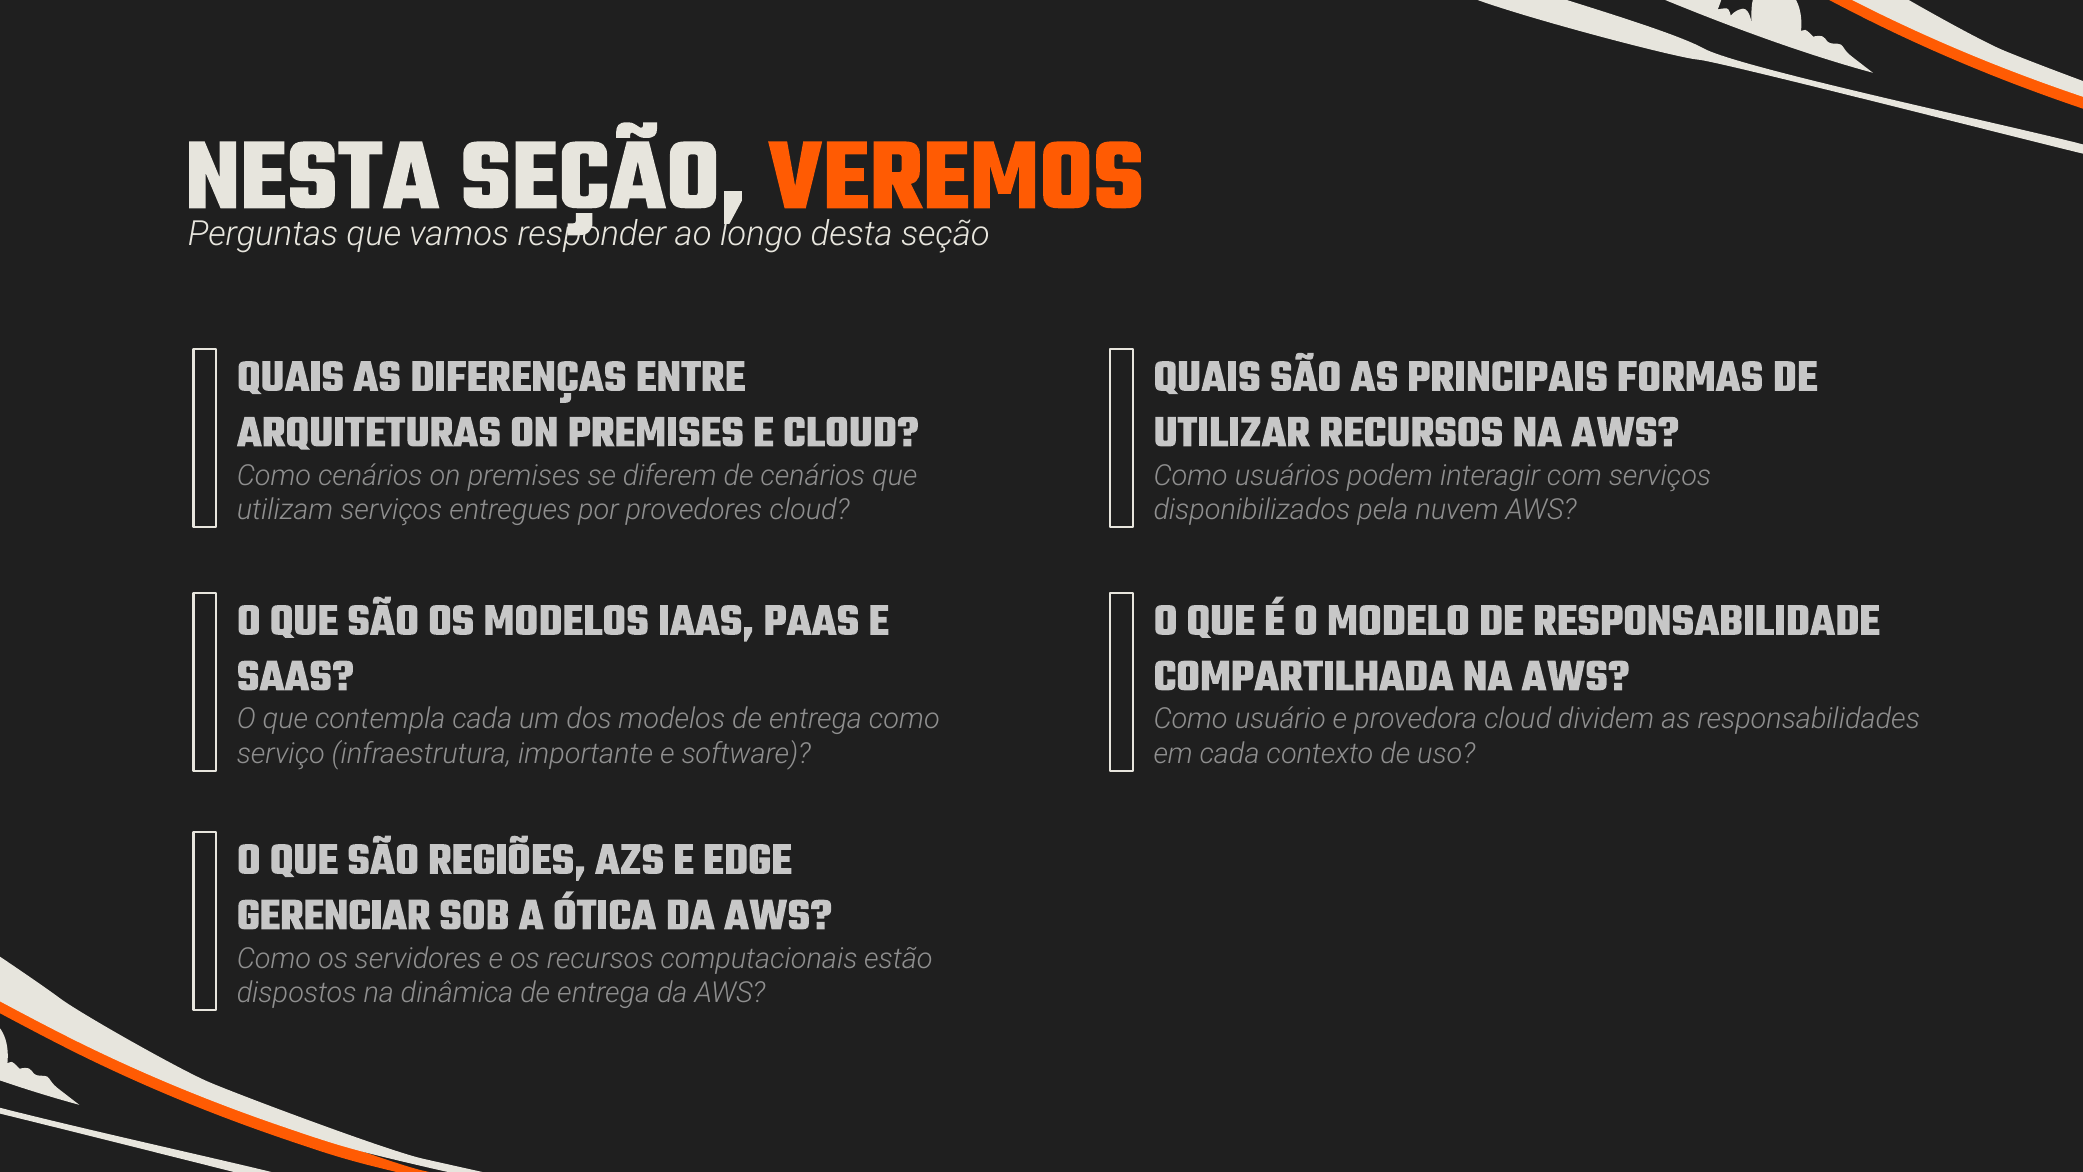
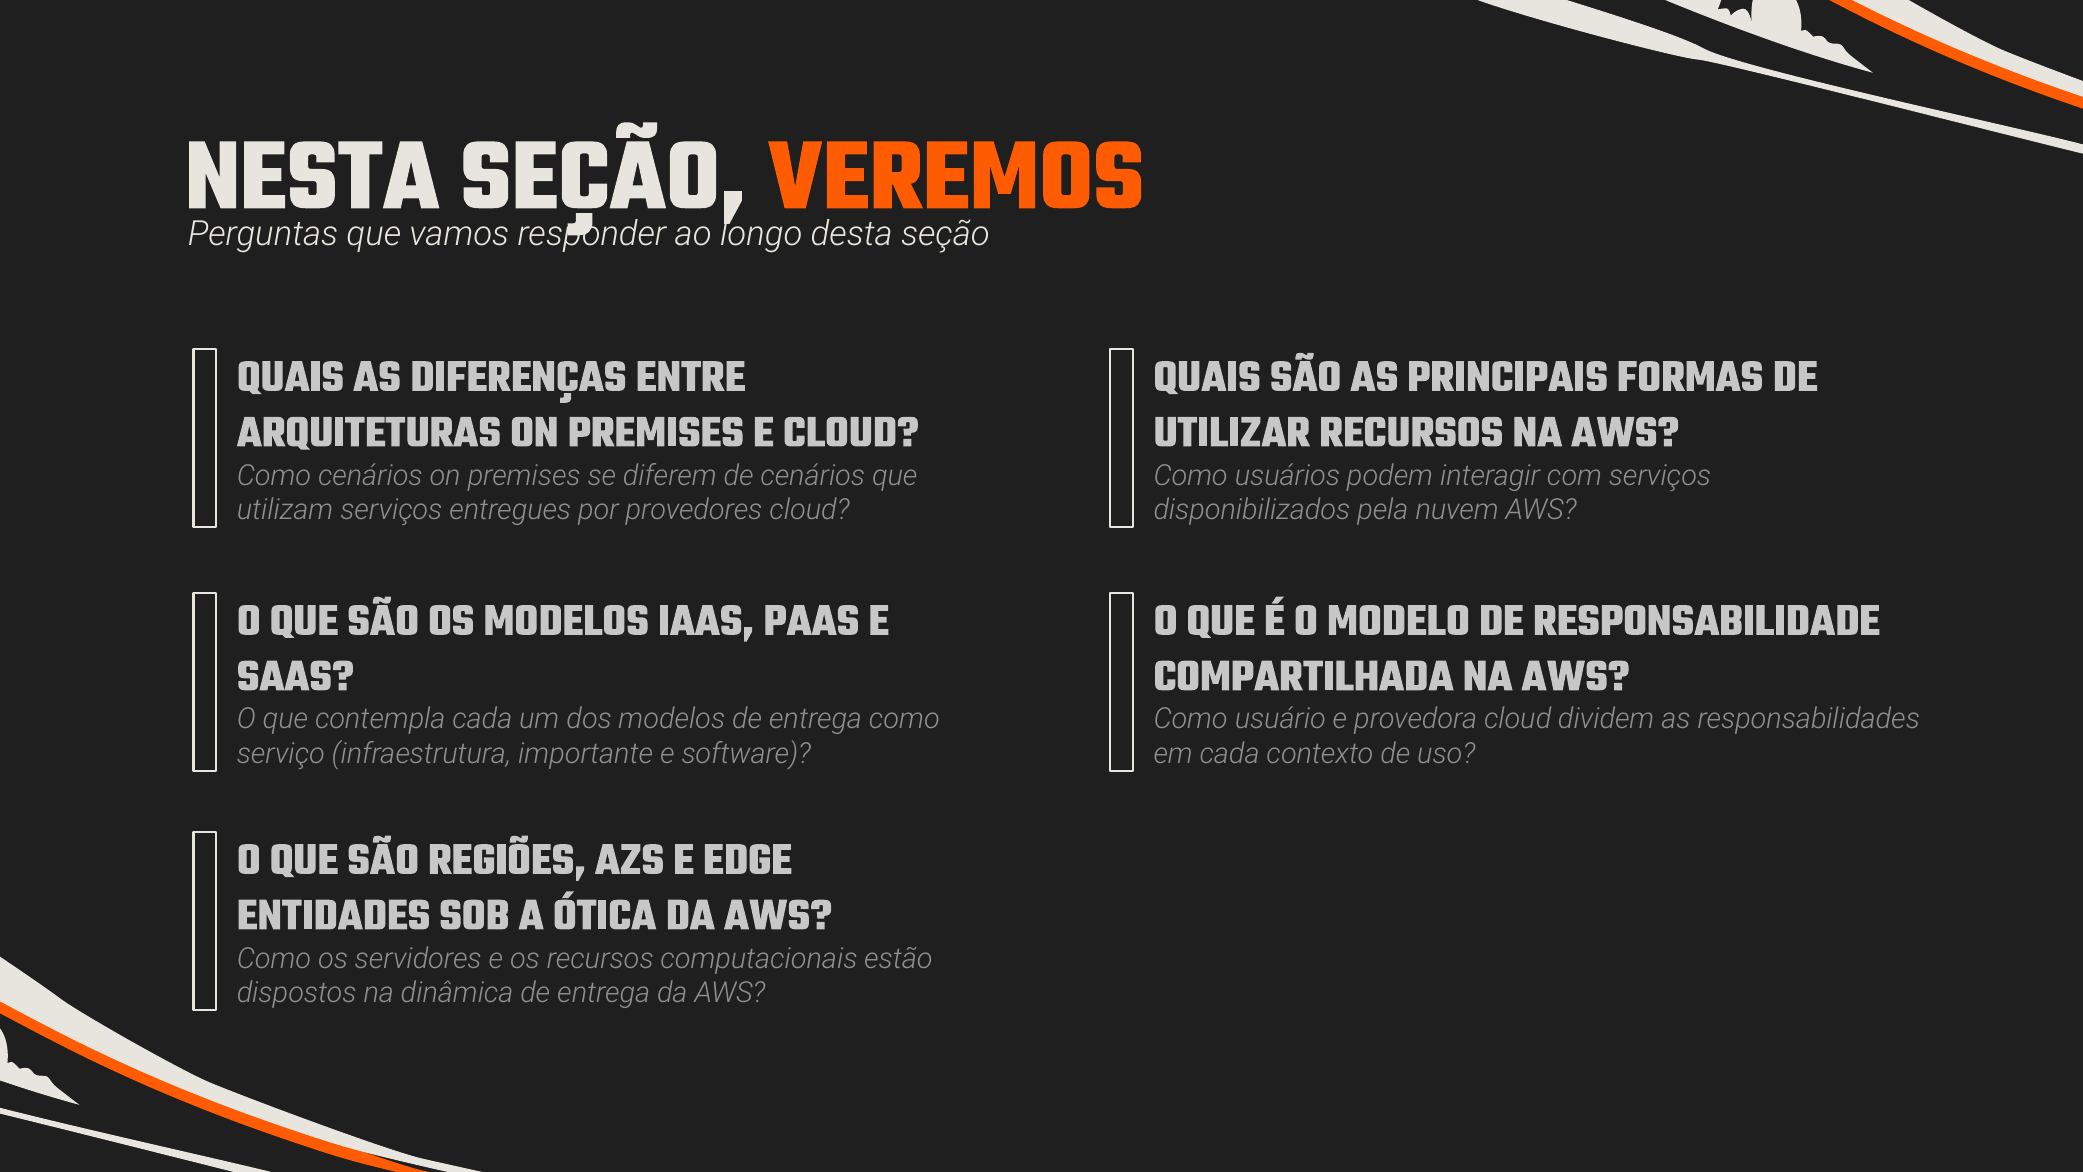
GERENCIAR: GERENCIAR -> ENTIDADES
